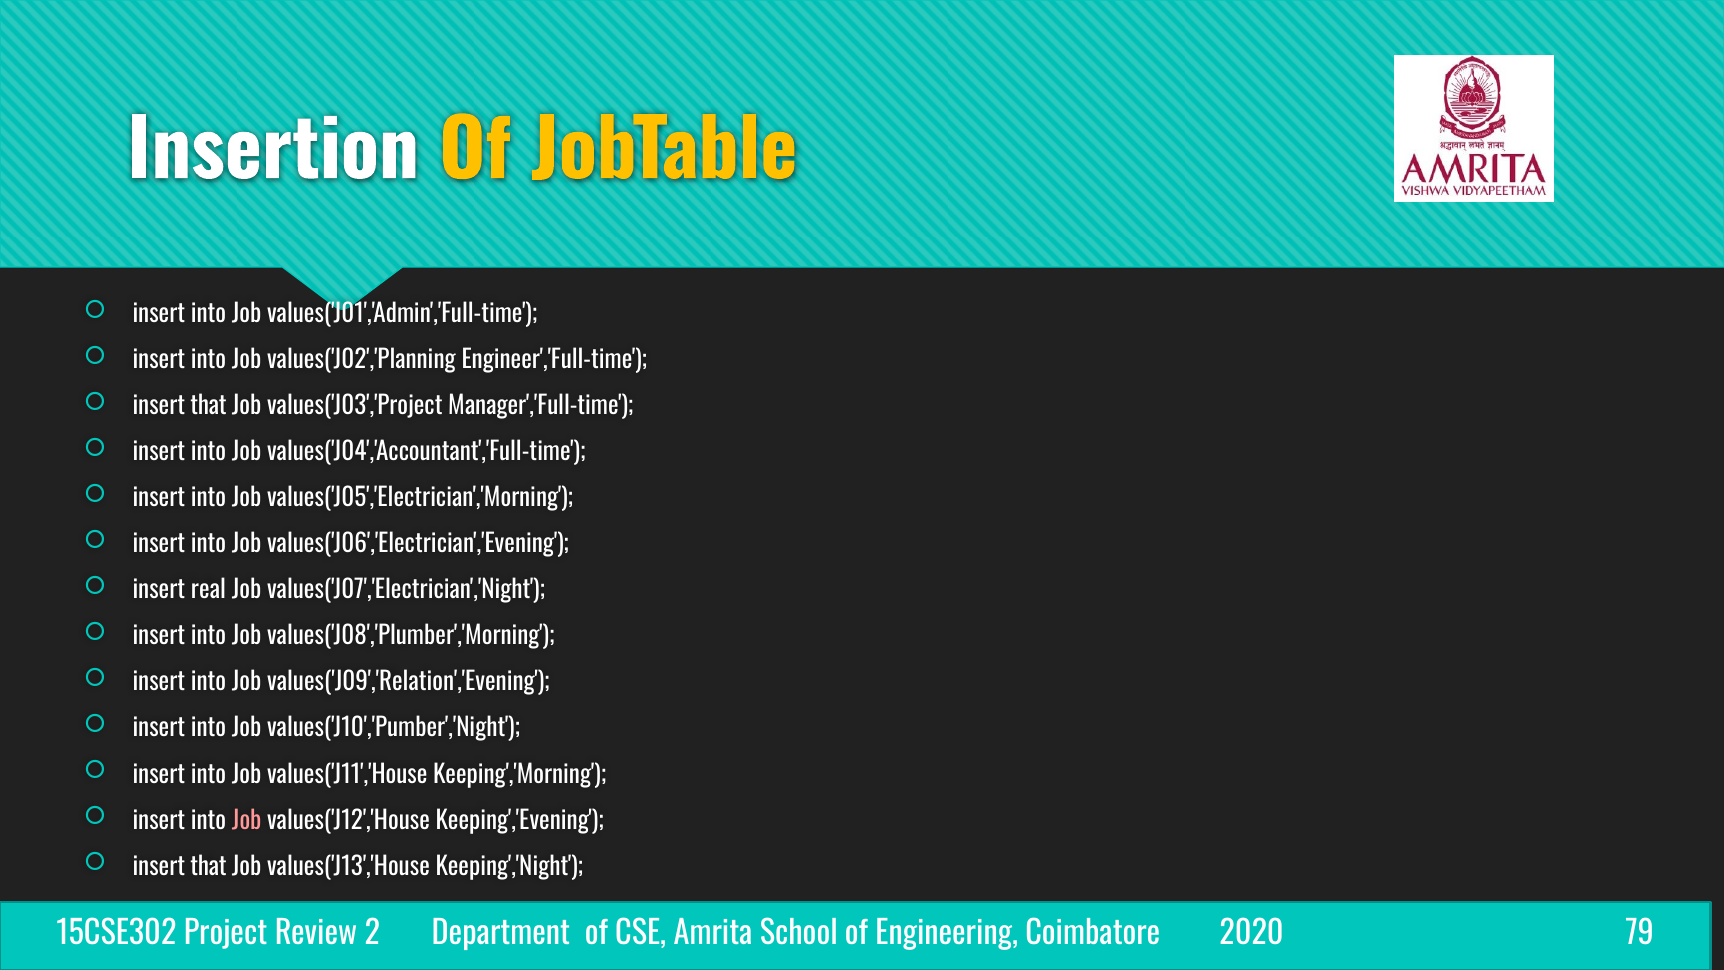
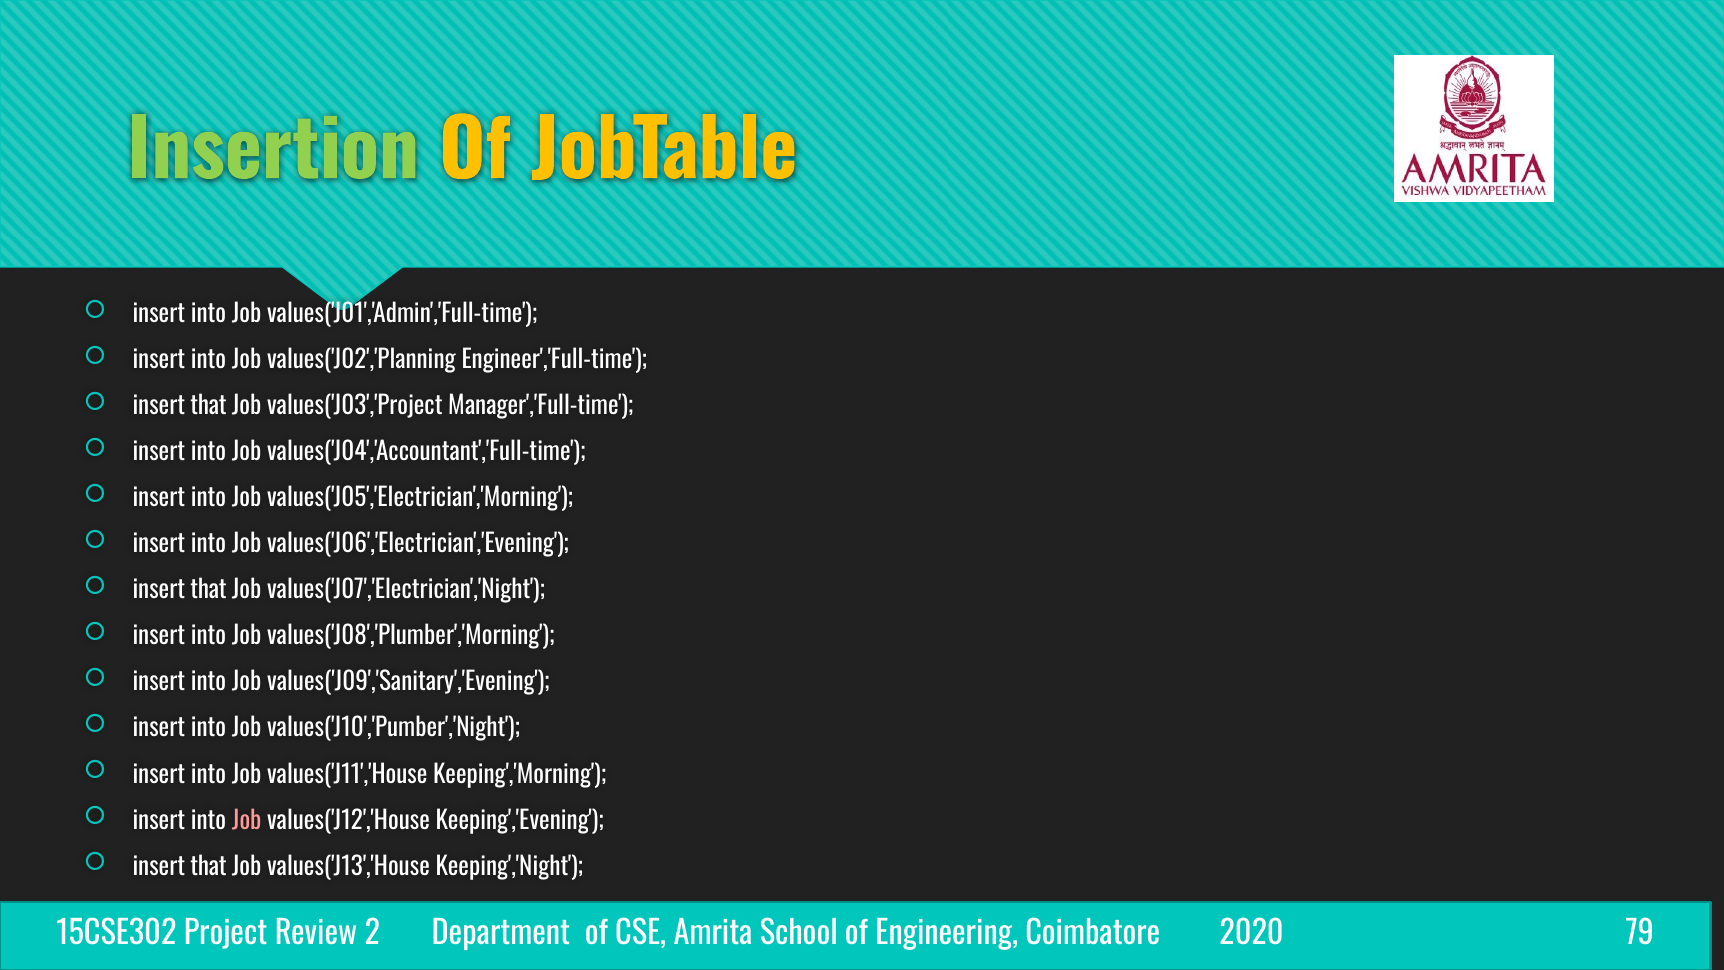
Insertion colour: white -> light green
real at (208, 590): real -> that
values('J09','Relation','Evening: values('J09','Relation','Evening -> values('J09','Sanitary','Evening
